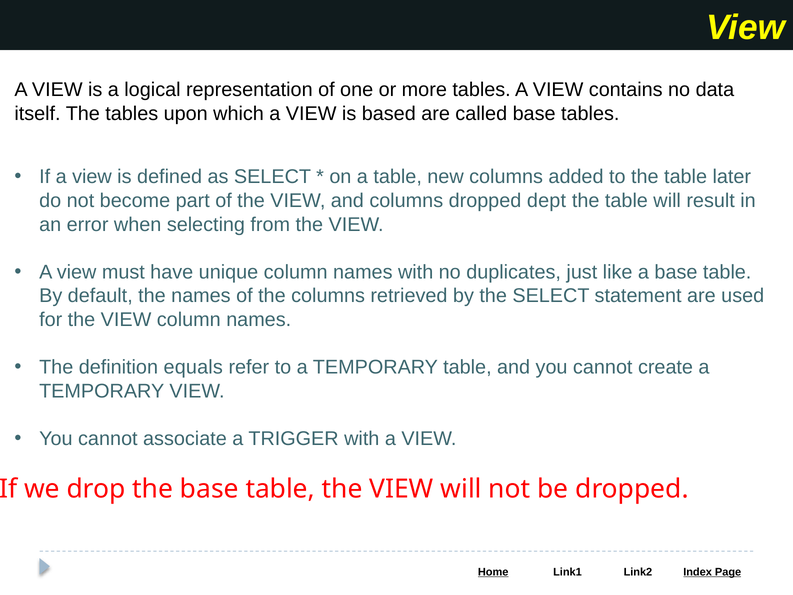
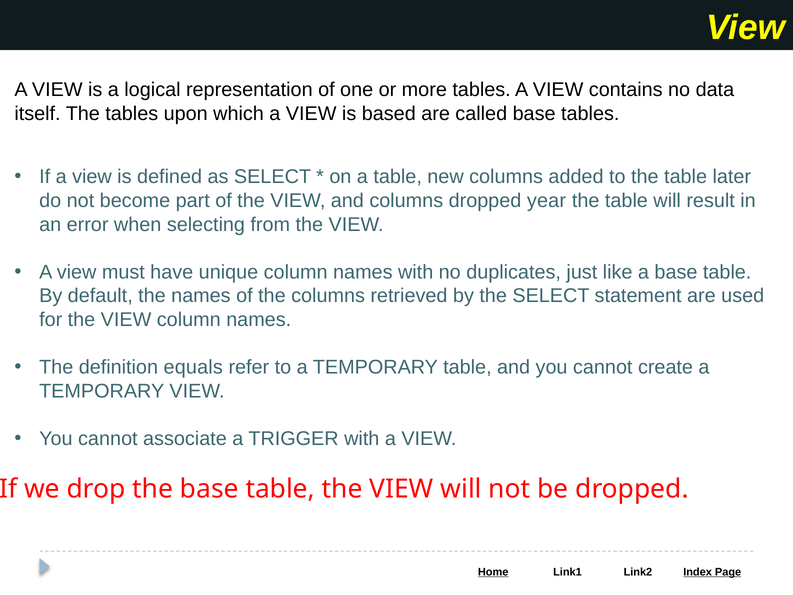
dept: dept -> year
